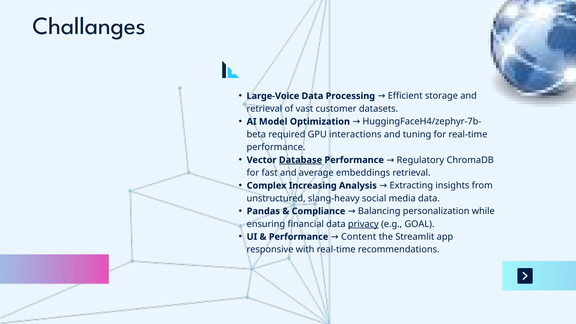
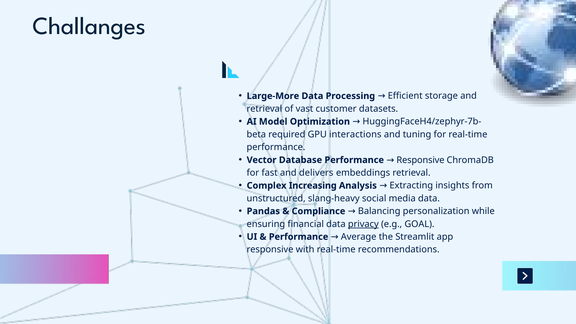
Large-Voice: Large-Voice -> Large-More
Database underline: present -> none
Performance Regulatory: Regulatory -> Responsive
average: average -> delivers
Content: Content -> Average
